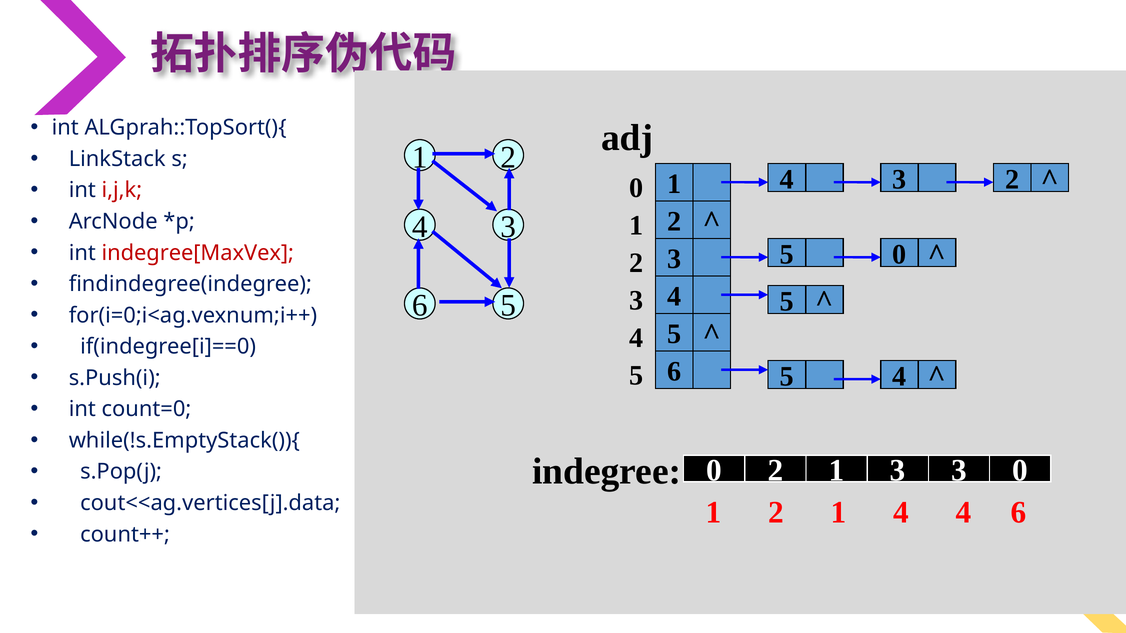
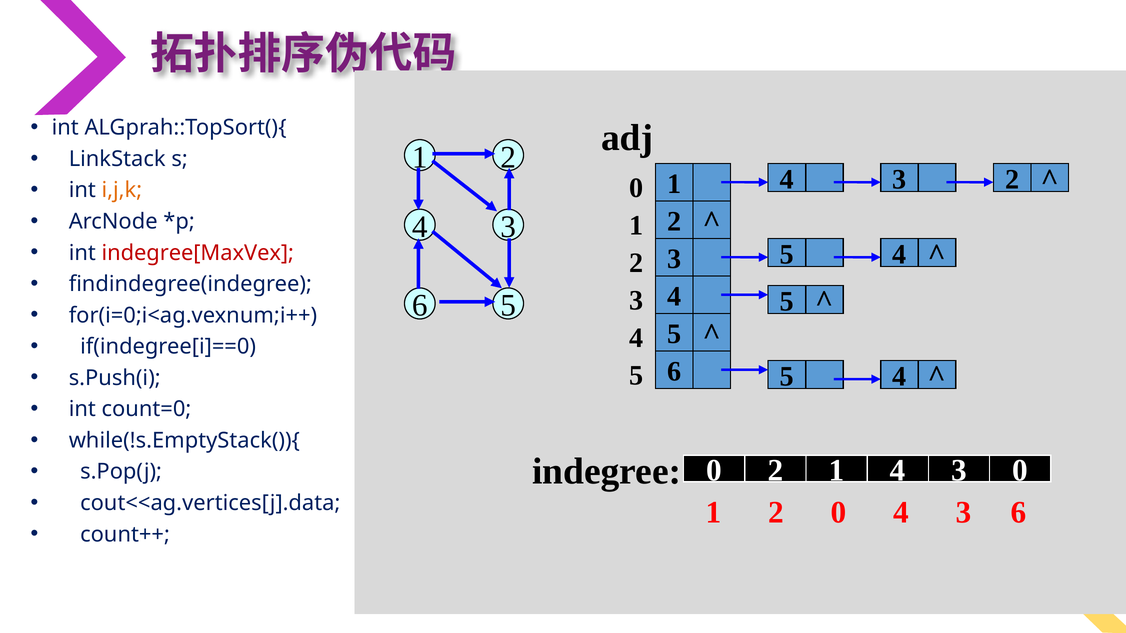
i,j,k colour: red -> orange
0 at (900, 255): 0 -> 4
3 at (898, 471): 3 -> 4
2 1: 1 -> 0
4 at (964, 513): 4 -> 3
